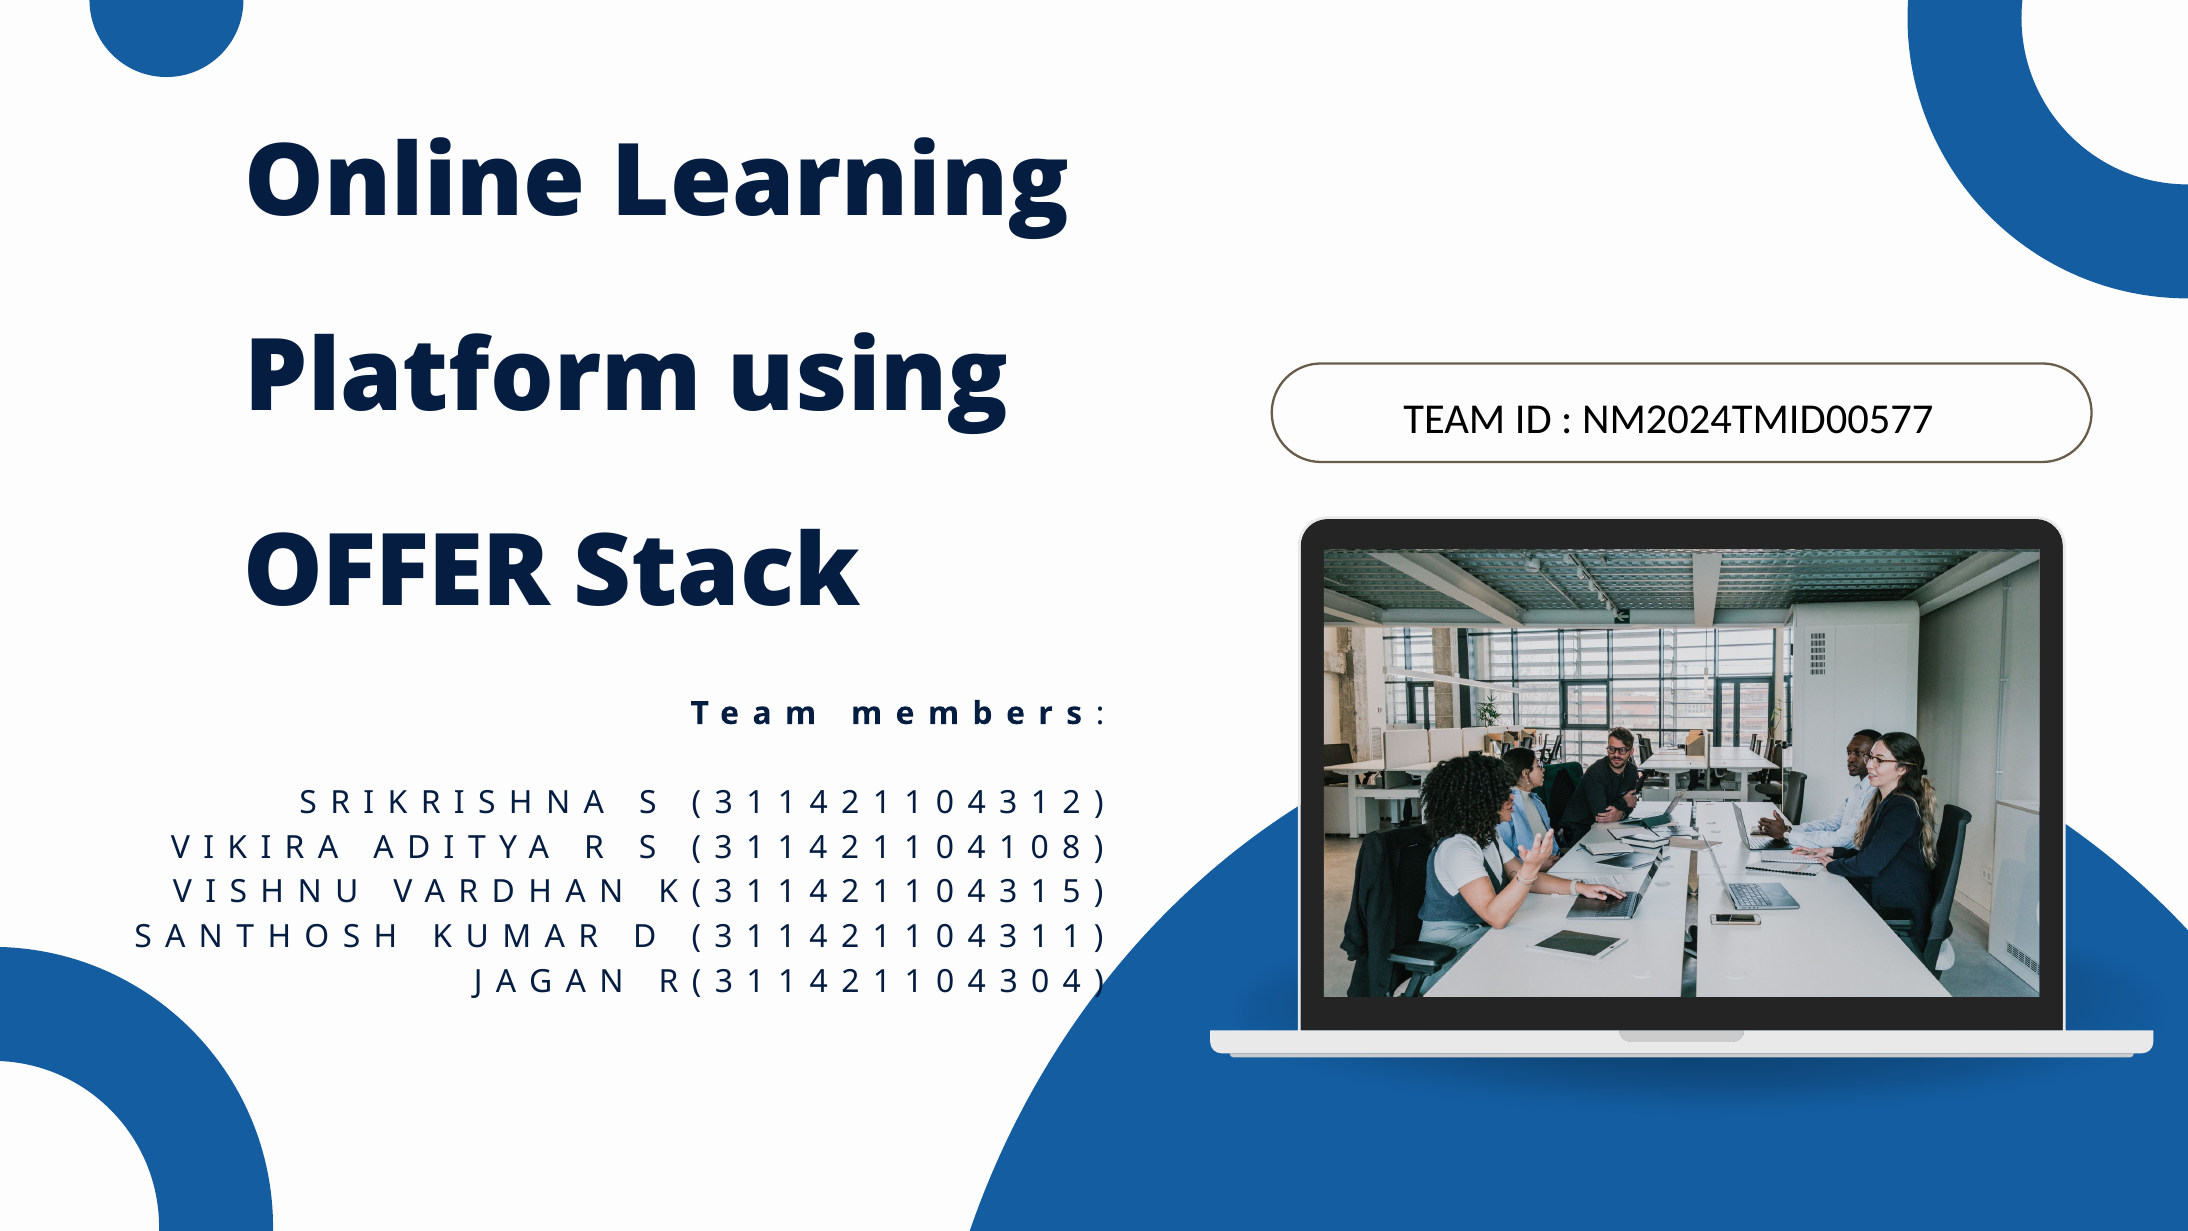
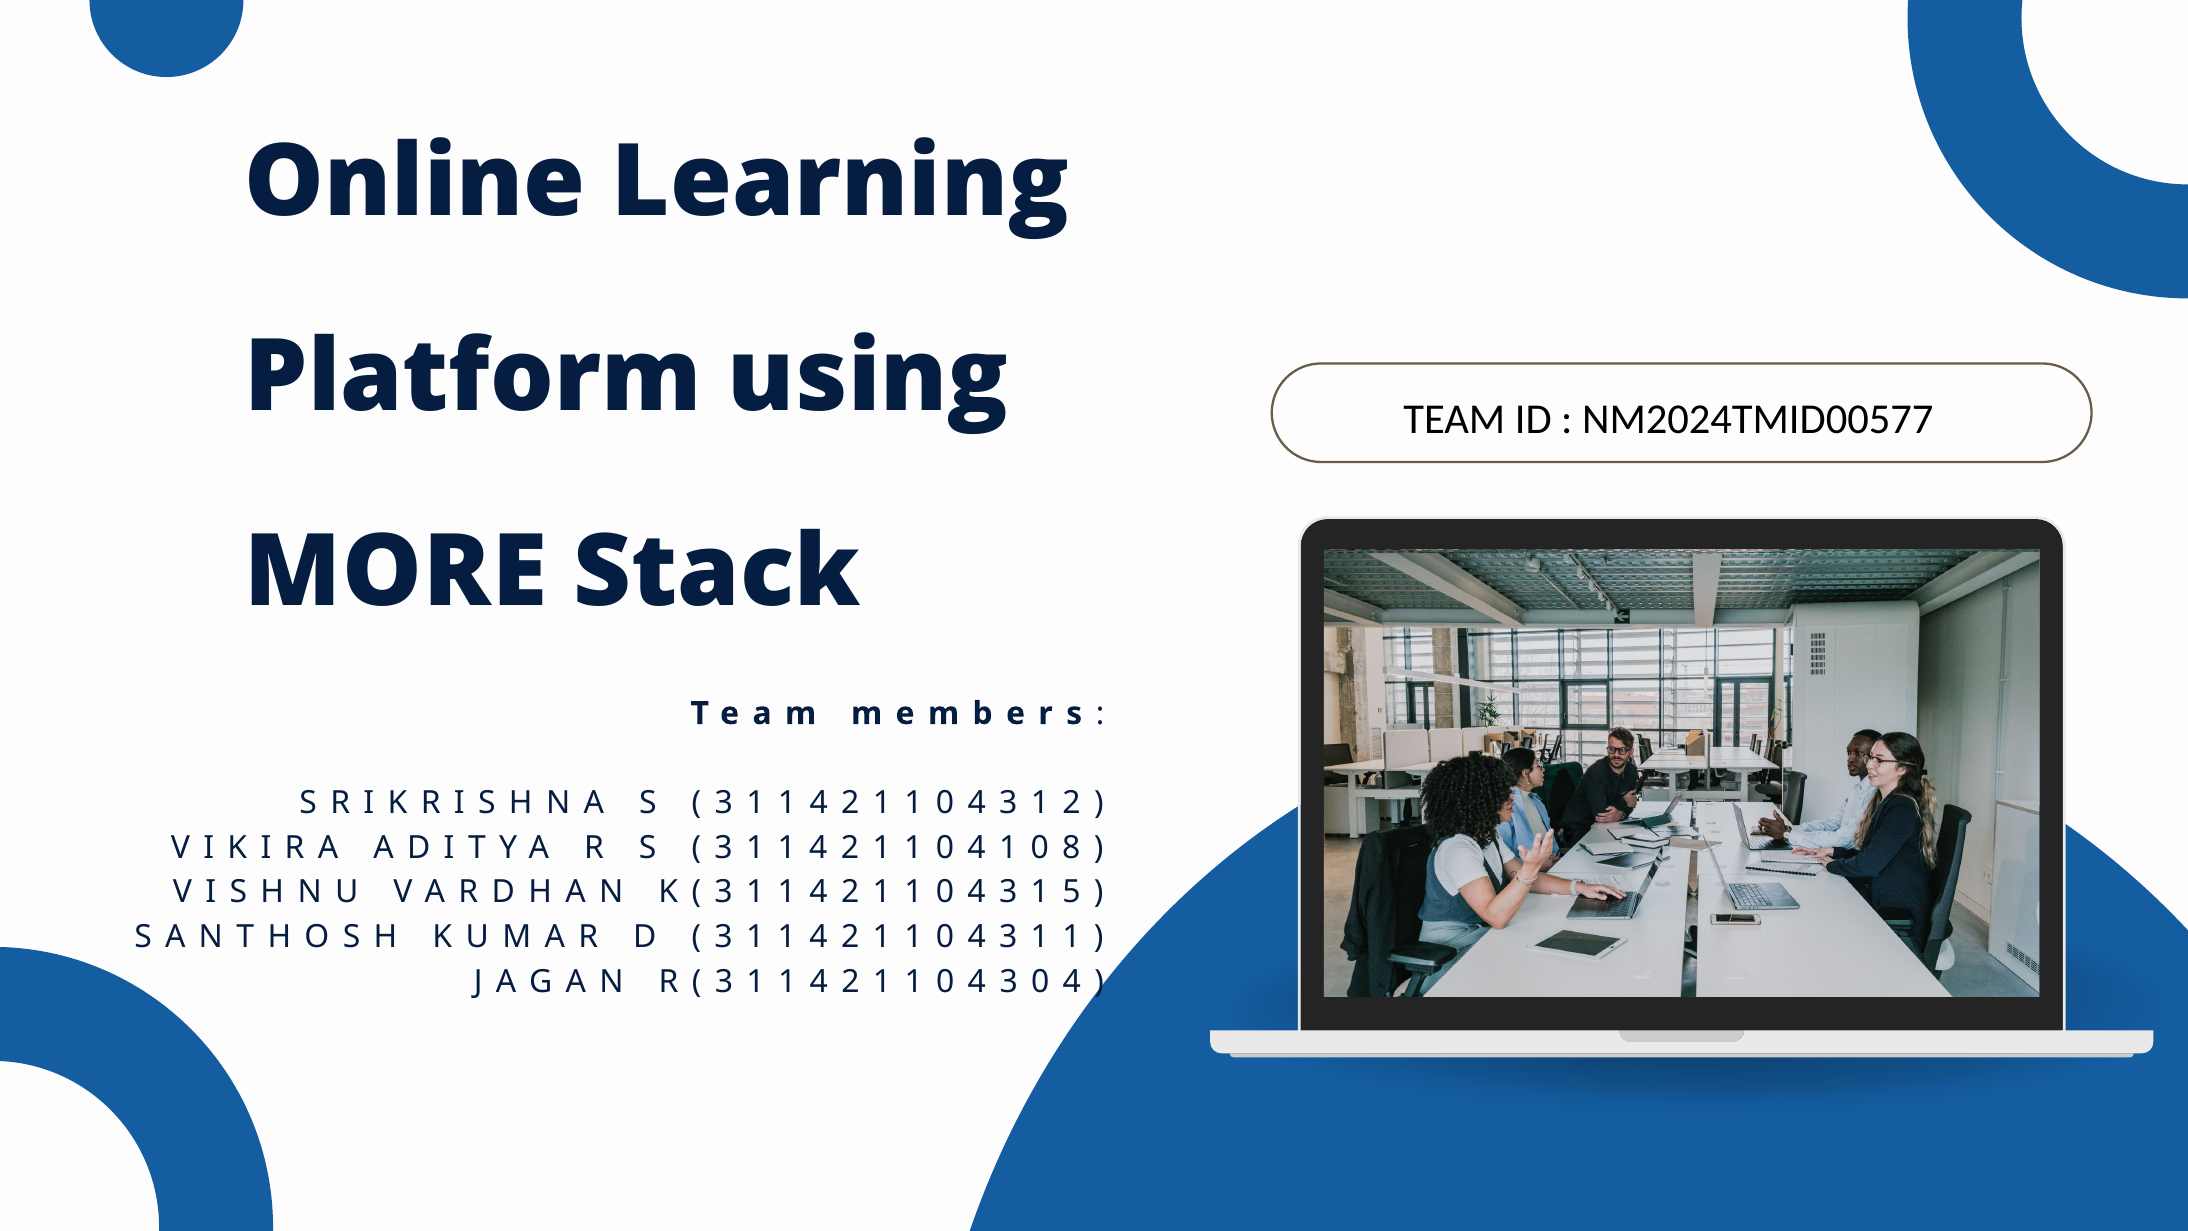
OFFER: OFFER -> MORE
